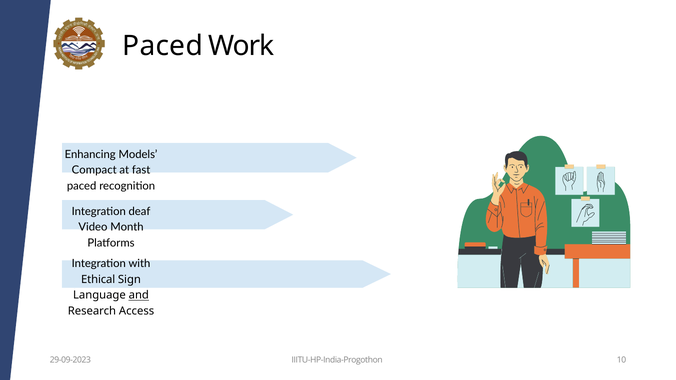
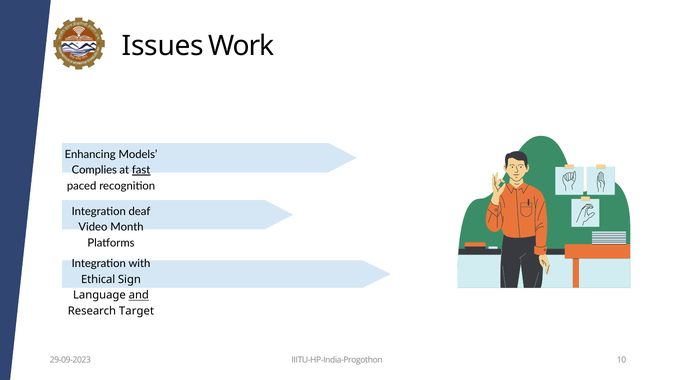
Paced at (163, 46): Paced -> Issues
Compact: Compact -> Complies
fast underline: none -> present
Access: Access -> Target
